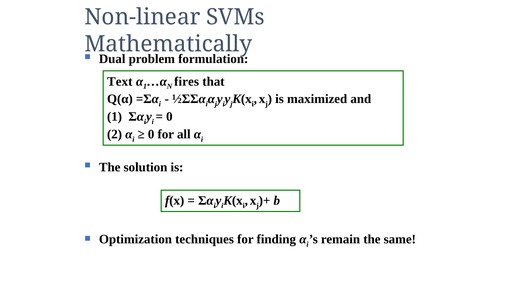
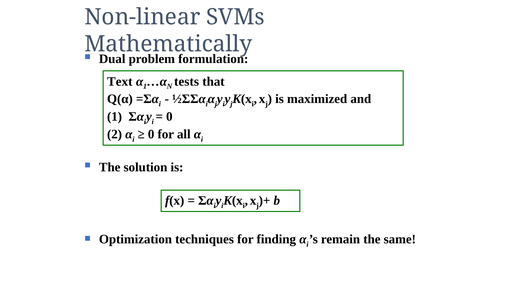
fires: fires -> tests
